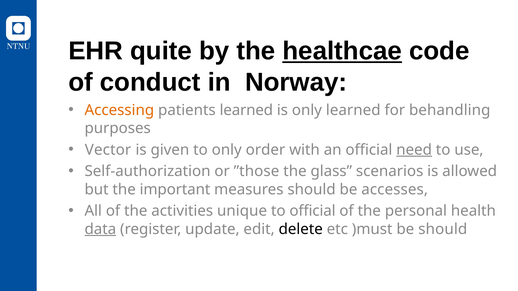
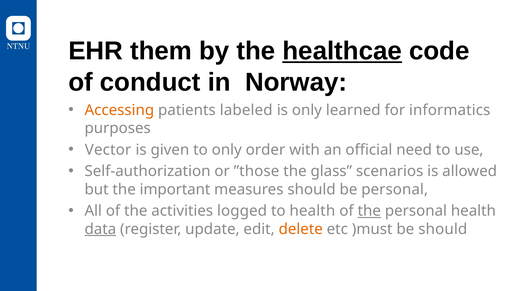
quite: quite -> them
patients learned: learned -> labeled
behandling: behandling -> informatics
need underline: present -> none
be accesses: accesses -> personal
unique: unique -> logged
to official: official -> health
the at (369, 211) underline: none -> present
delete colour: black -> orange
